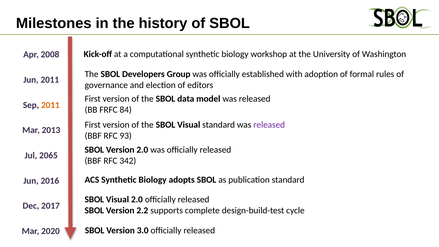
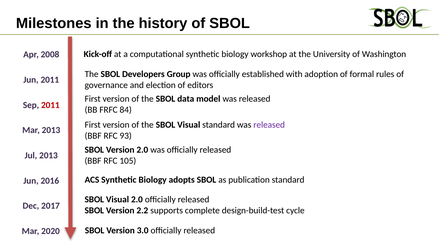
2011 at (50, 105) colour: orange -> red
Jul 2065: 2065 -> 2013
342: 342 -> 105
